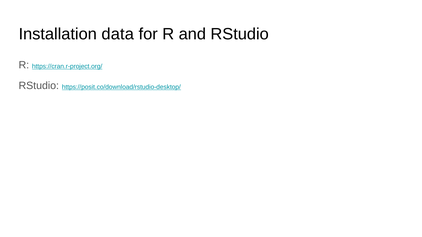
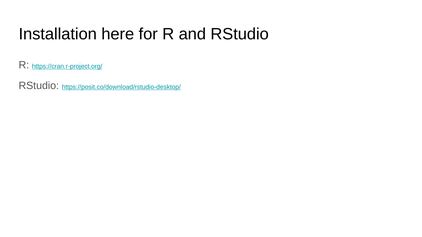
data: data -> here
